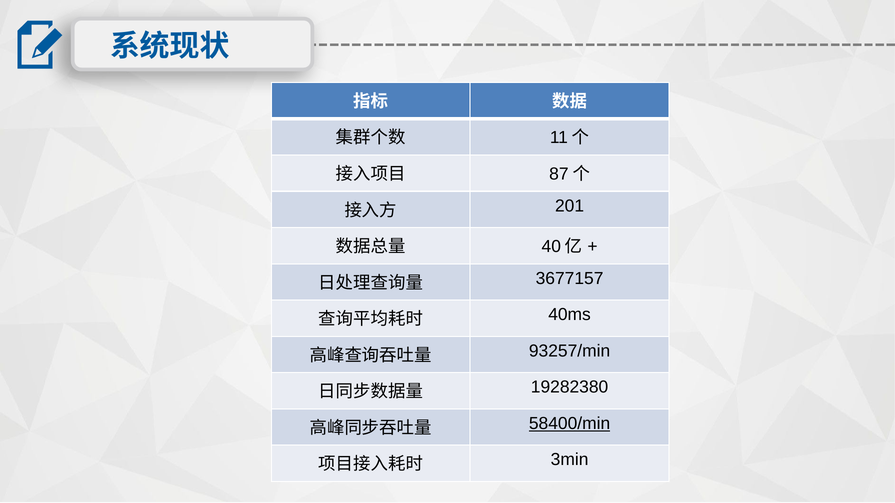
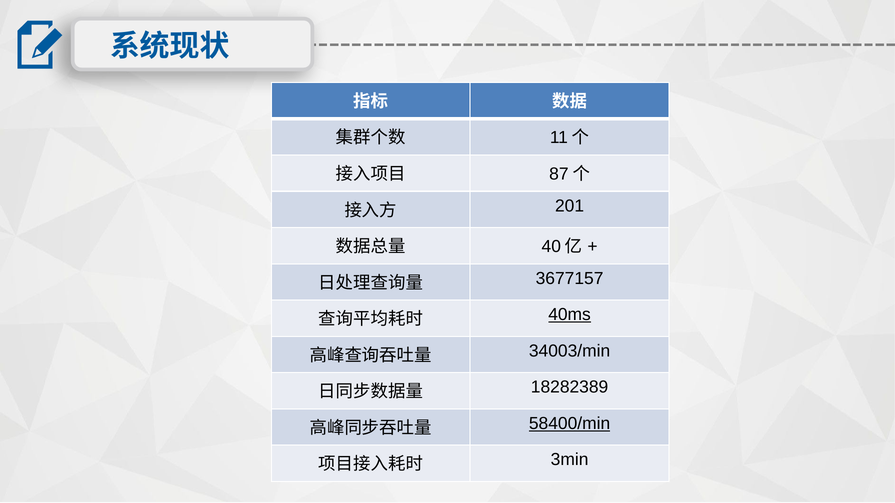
40ms underline: none -> present
93257/min: 93257/min -> 34003/min
19282380: 19282380 -> 18282389
